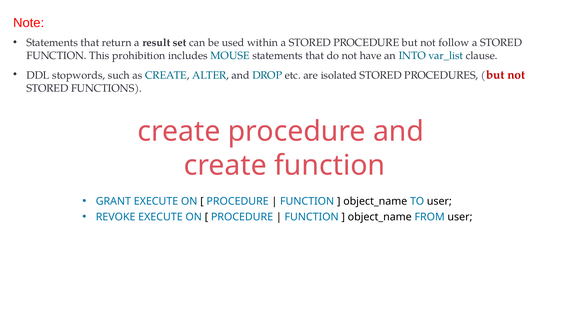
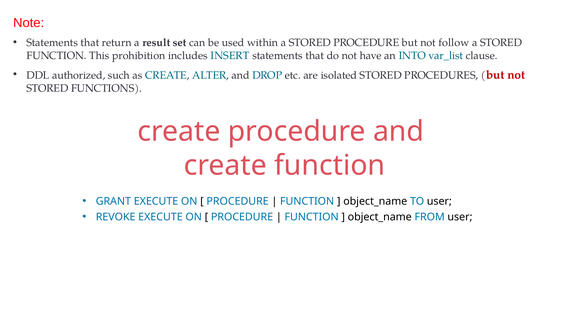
MOUSE: MOUSE -> INSERT
stopwords: stopwords -> authorized
